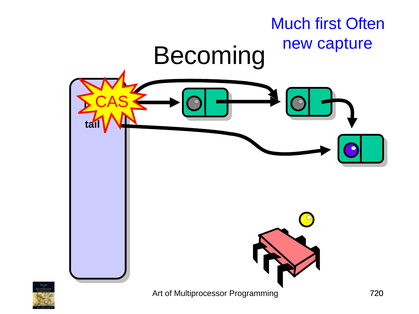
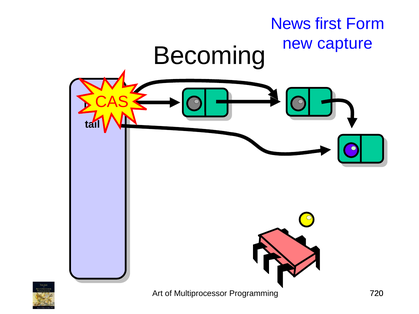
Much: Much -> News
Often: Often -> Form
